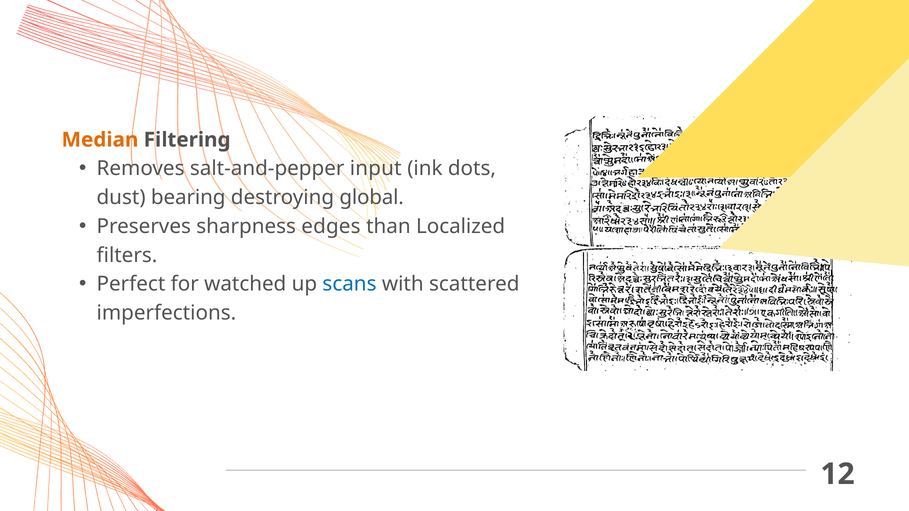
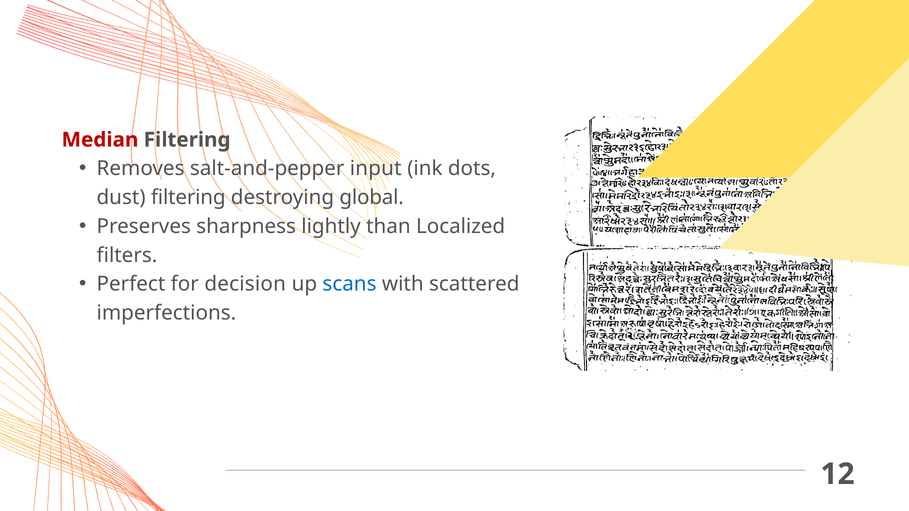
Median colour: orange -> red
dust bearing: bearing -> filtering
edges: edges -> lightly
watched: watched -> decision
